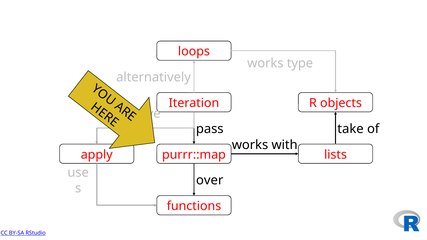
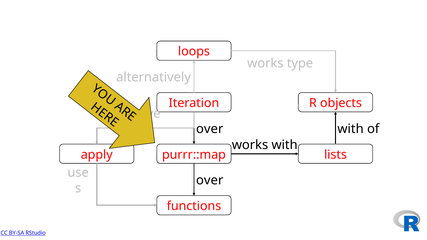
pass at (210, 129): pass -> over
take at (351, 129): take -> with
